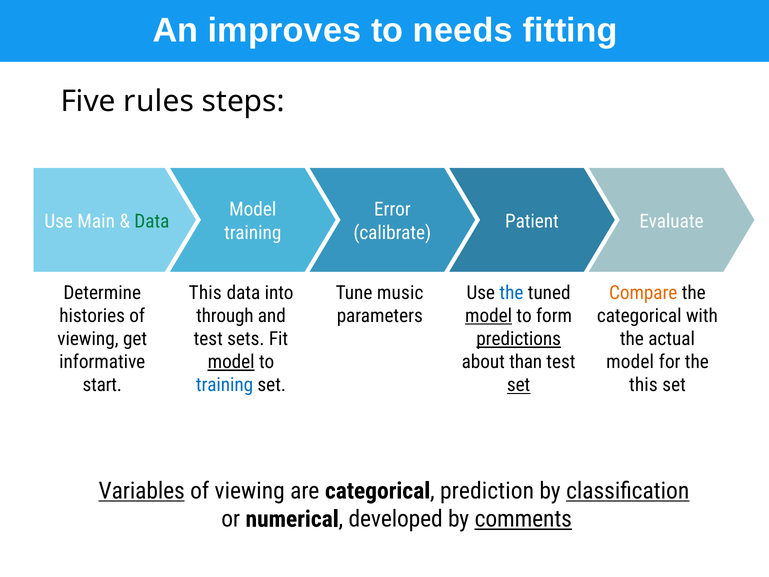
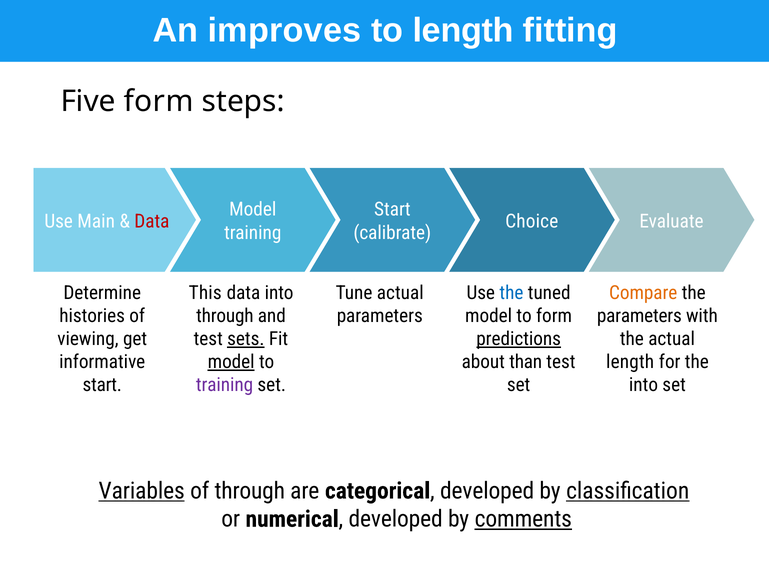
to needs: needs -> length
Five rules: rules -> form
Error at (392, 210): Error -> Start
Data at (152, 221) colour: green -> red
Patient: Patient -> Choice
Tune music: music -> actual
model at (489, 316) underline: present -> none
categorical at (639, 316): categorical -> parameters
sets underline: none -> present
model at (630, 362): model -> length
training at (225, 385) colour: blue -> purple
set at (519, 385) underline: present -> none
this at (643, 385): this -> into
viewing at (250, 491): viewing -> through
categorical prediction: prediction -> developed
